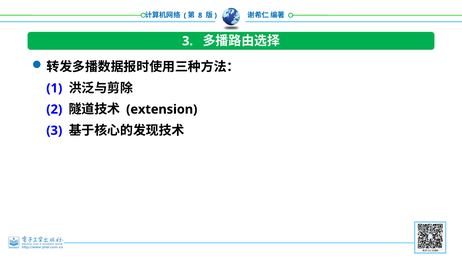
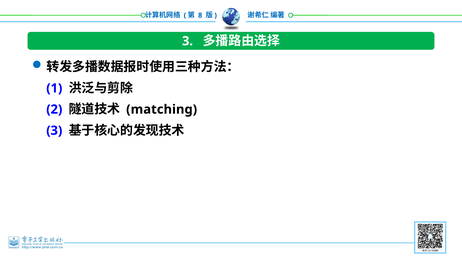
extension: extension -> matching
